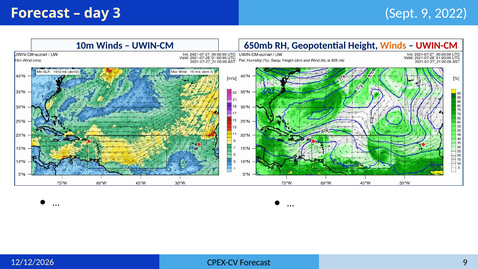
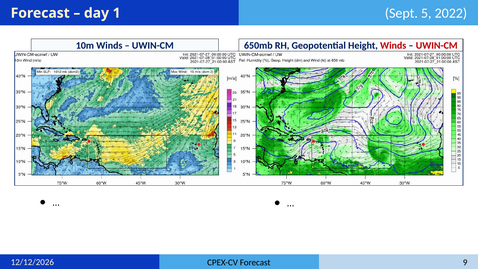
3: 3 -> 1
Sept 9: 9 -> 5
Winds at (393, 46) colour: orange -> red
